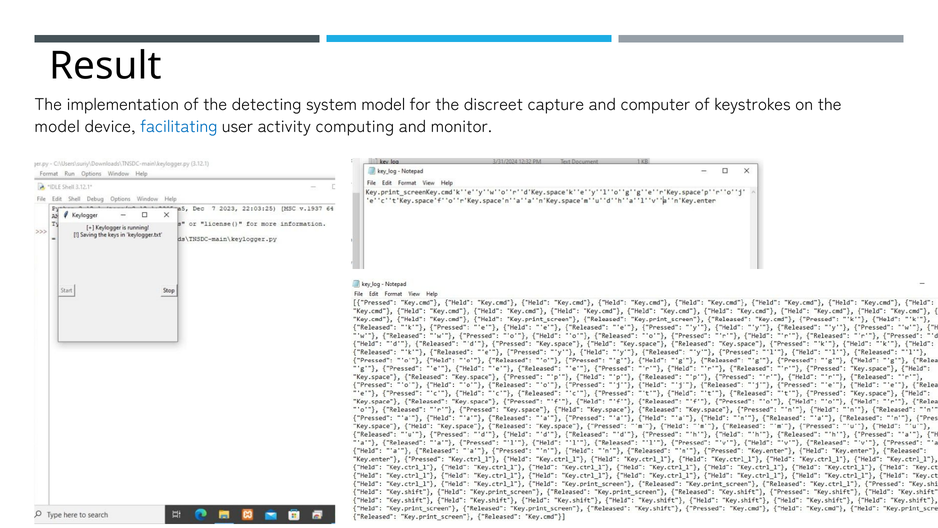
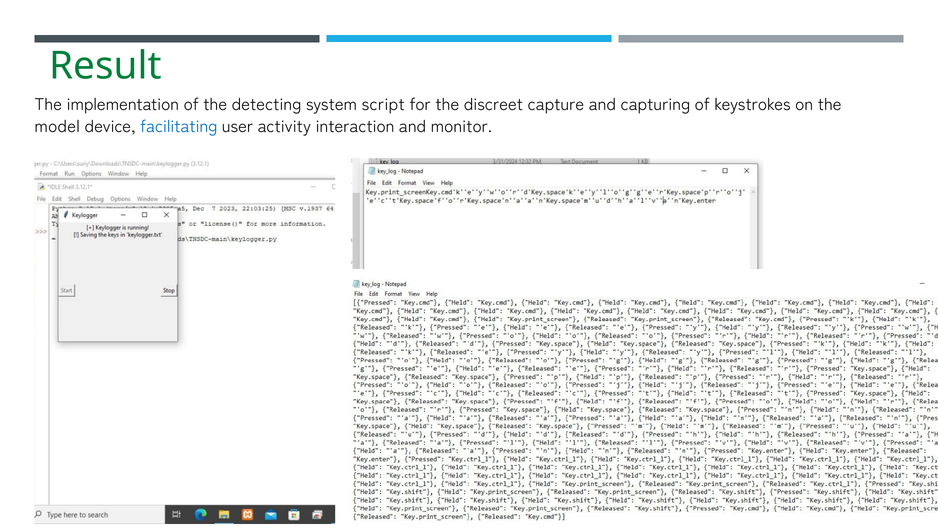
Result colour: black -> green
system model: model -> script
computer: computer -> capturing
computing: computing -> interaction
